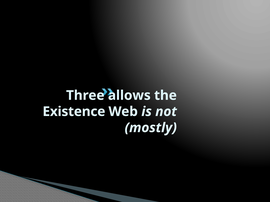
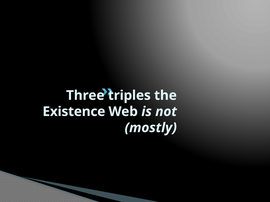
allows: allows -> triples
